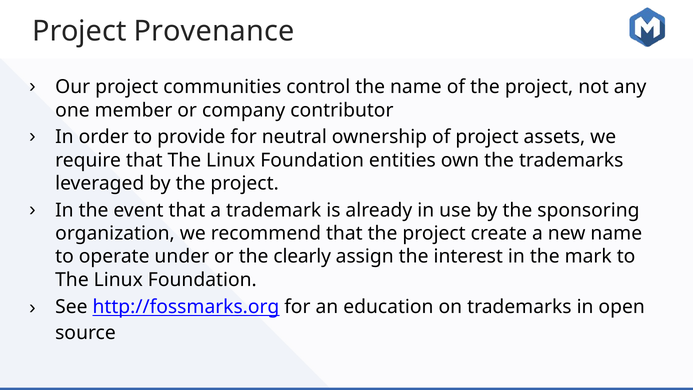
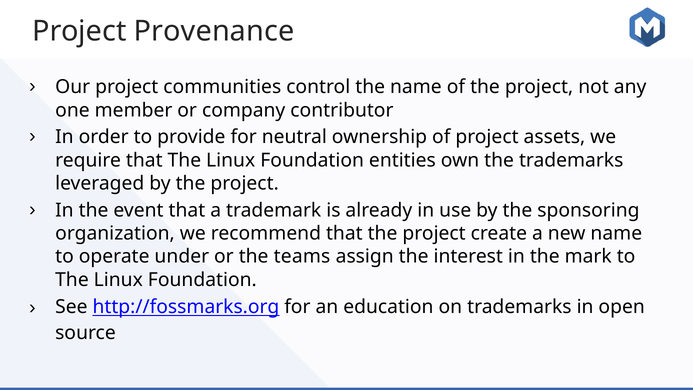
clearly: clearly -> teams
